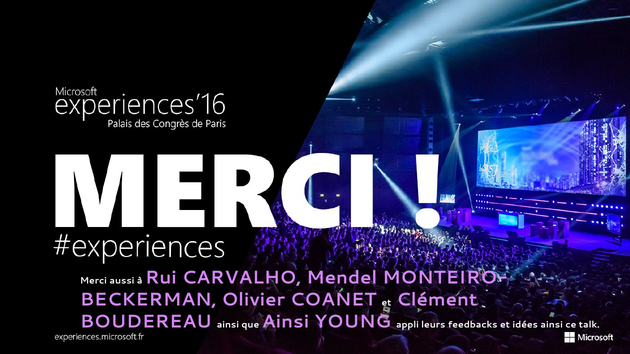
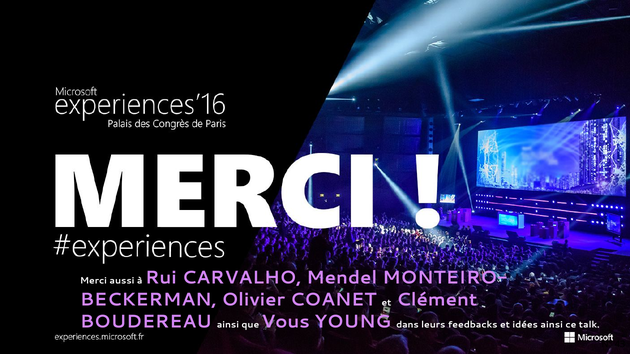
que Ainsi: Ainsi -> Vous
appli: appli -> dans
